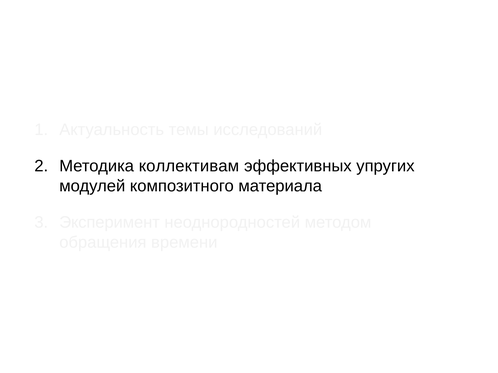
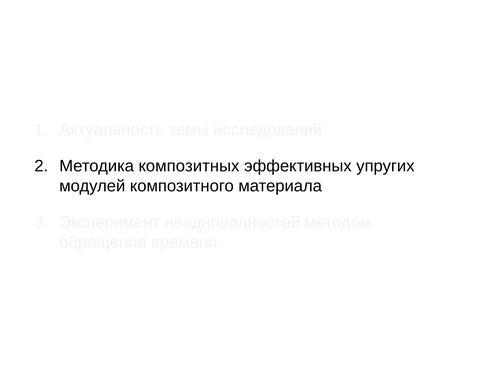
коллективам: коллективам -> композитных
